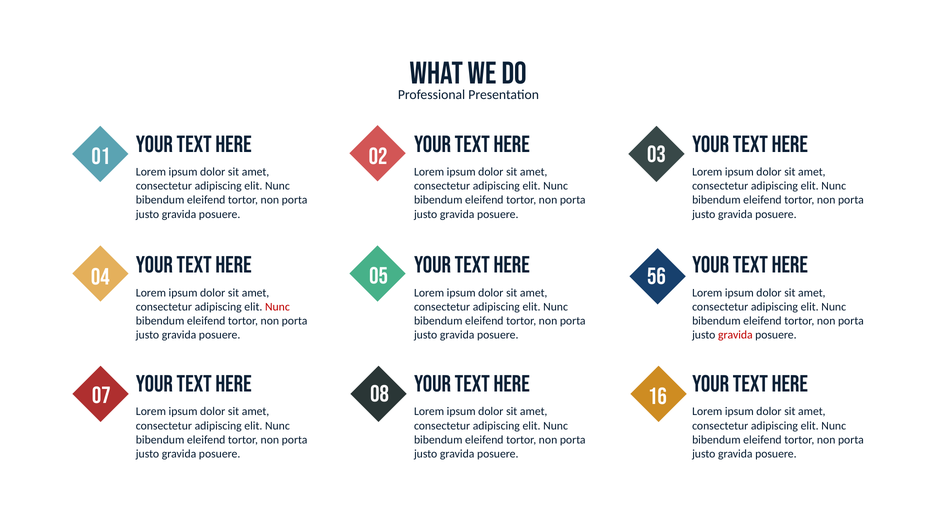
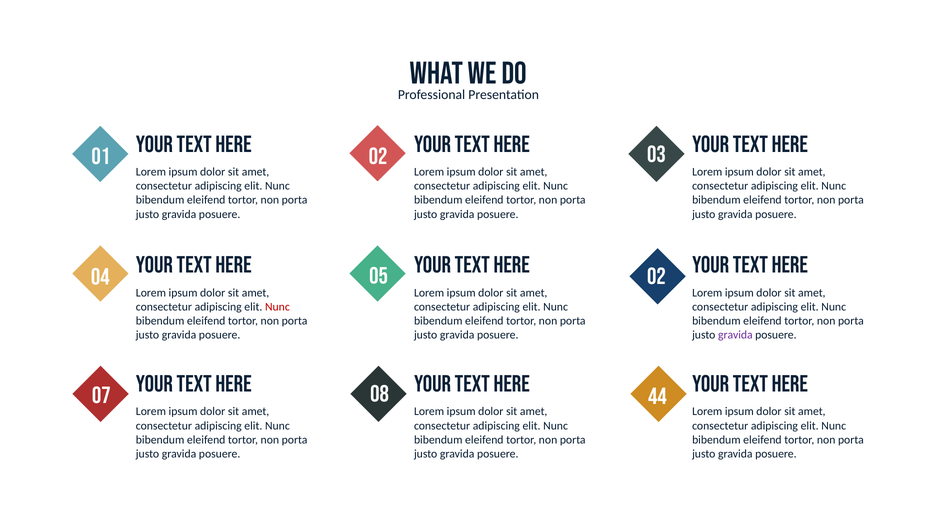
05 56: 56 -> 02
gravida at (735, 335) colour: red -> purple
16: 16 -> 44
